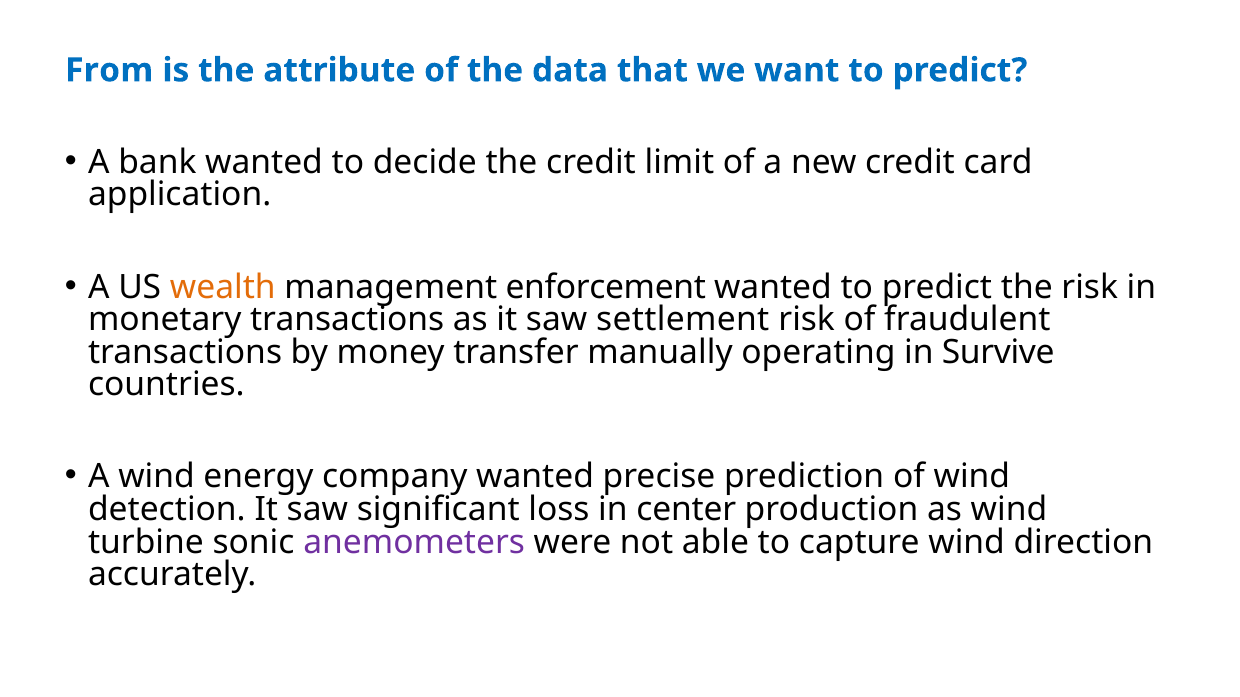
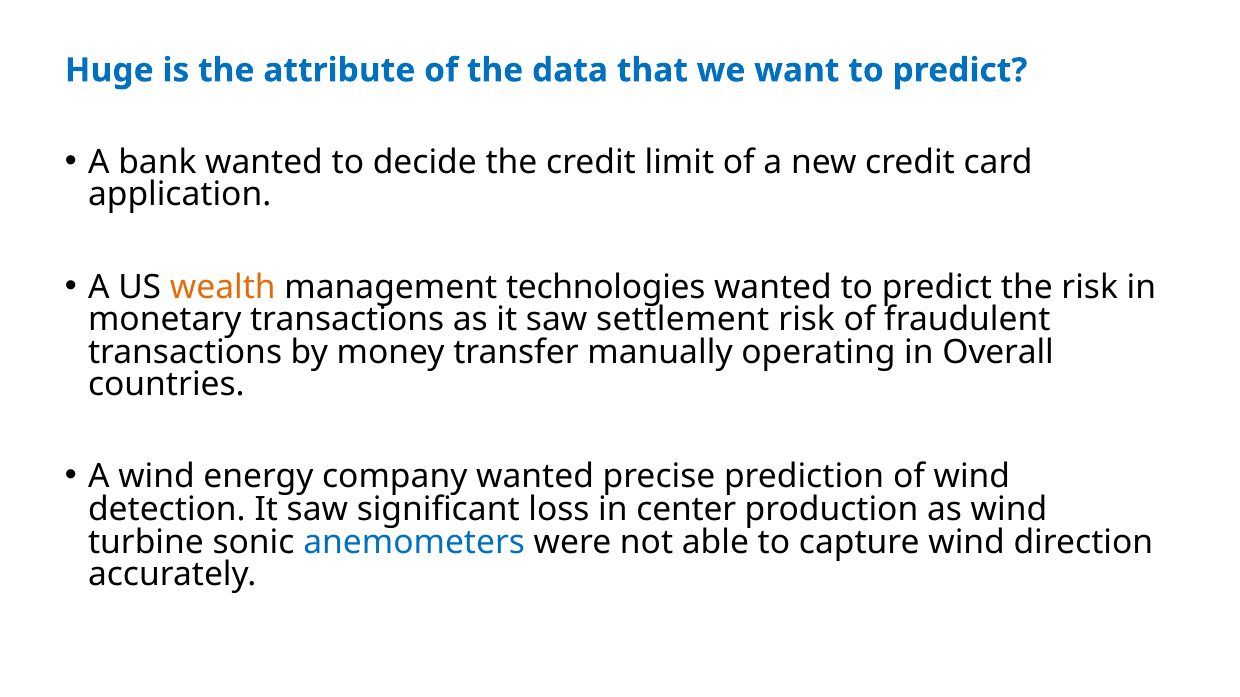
From: From -> Huge
enforcement: enforcement -> technologies
Survive: Survive -> Overall
anemometers colour: purple -> blue
